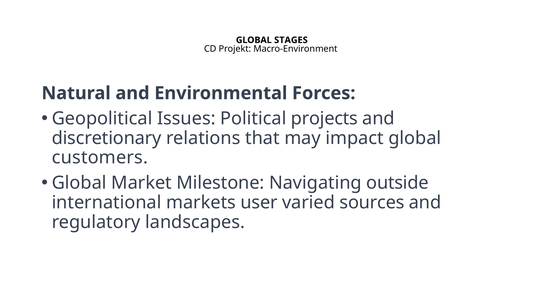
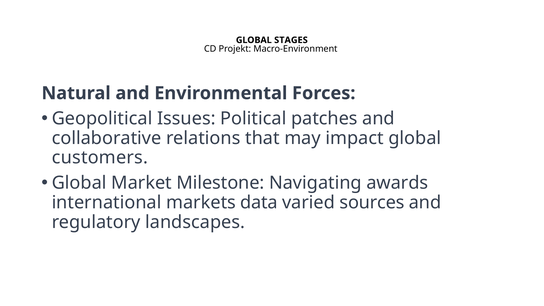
projects: projects -> patches
discretionary: discretionary -> collaborative
outside: outside -> awards
user: user -> data
